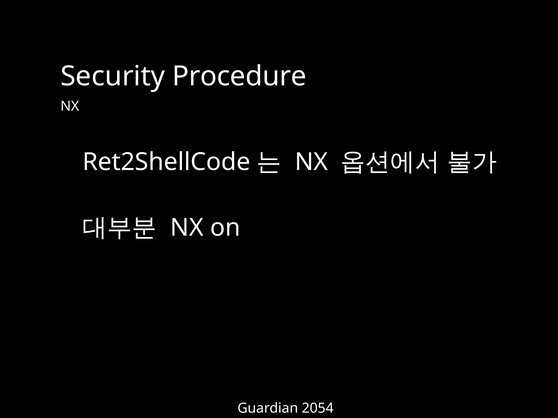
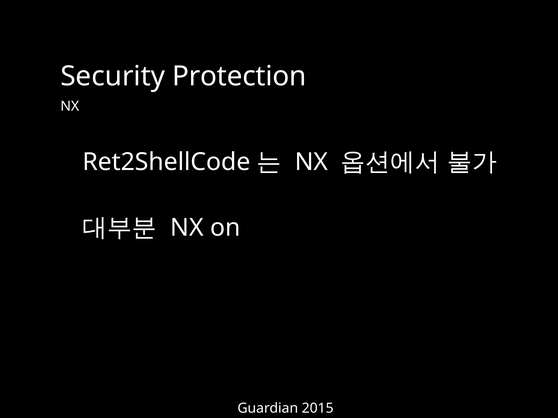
Procedure: Procedure -> Protection
2054: 2054 -> 2015
